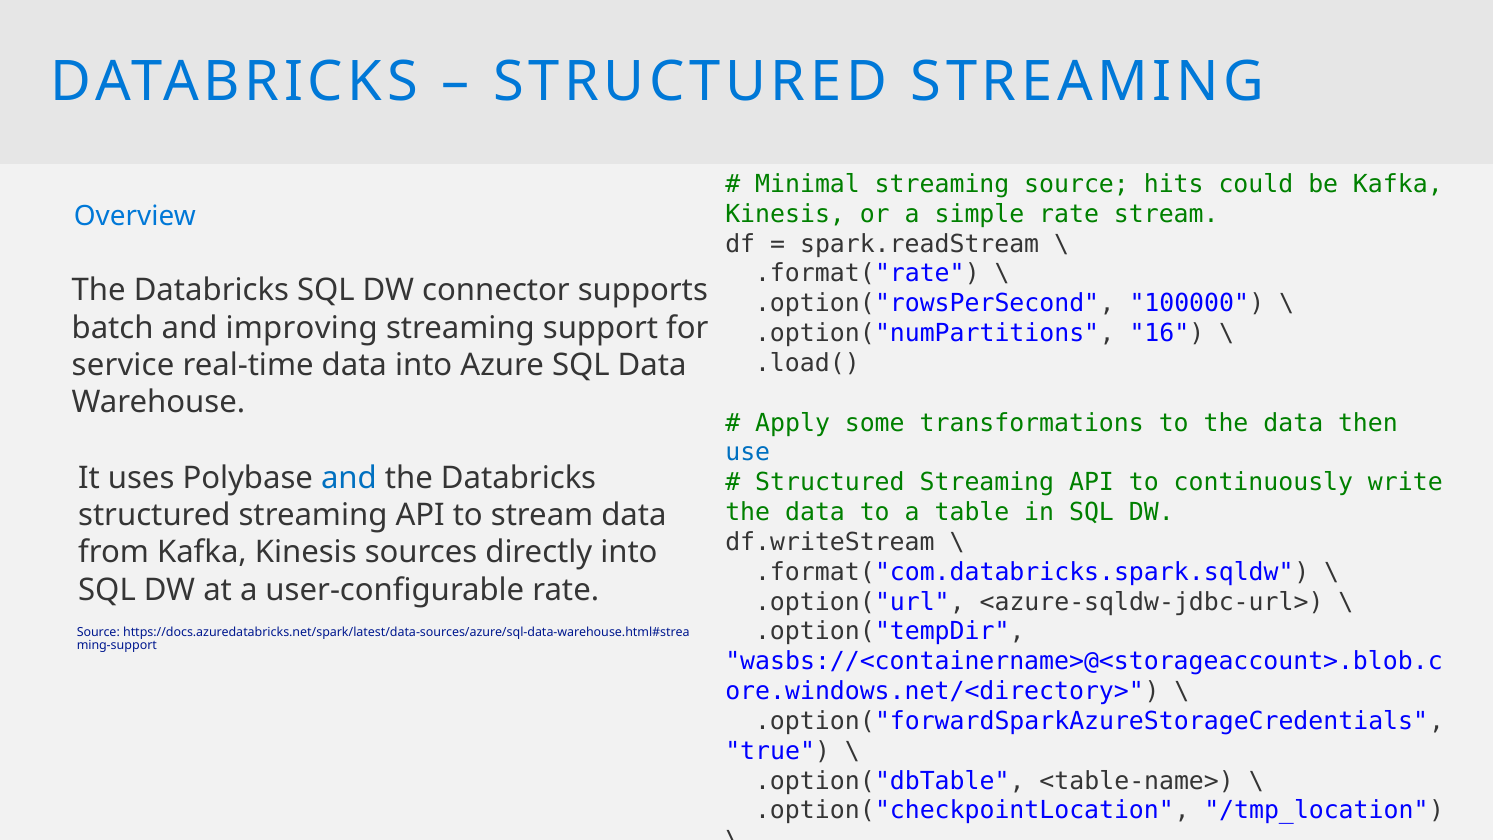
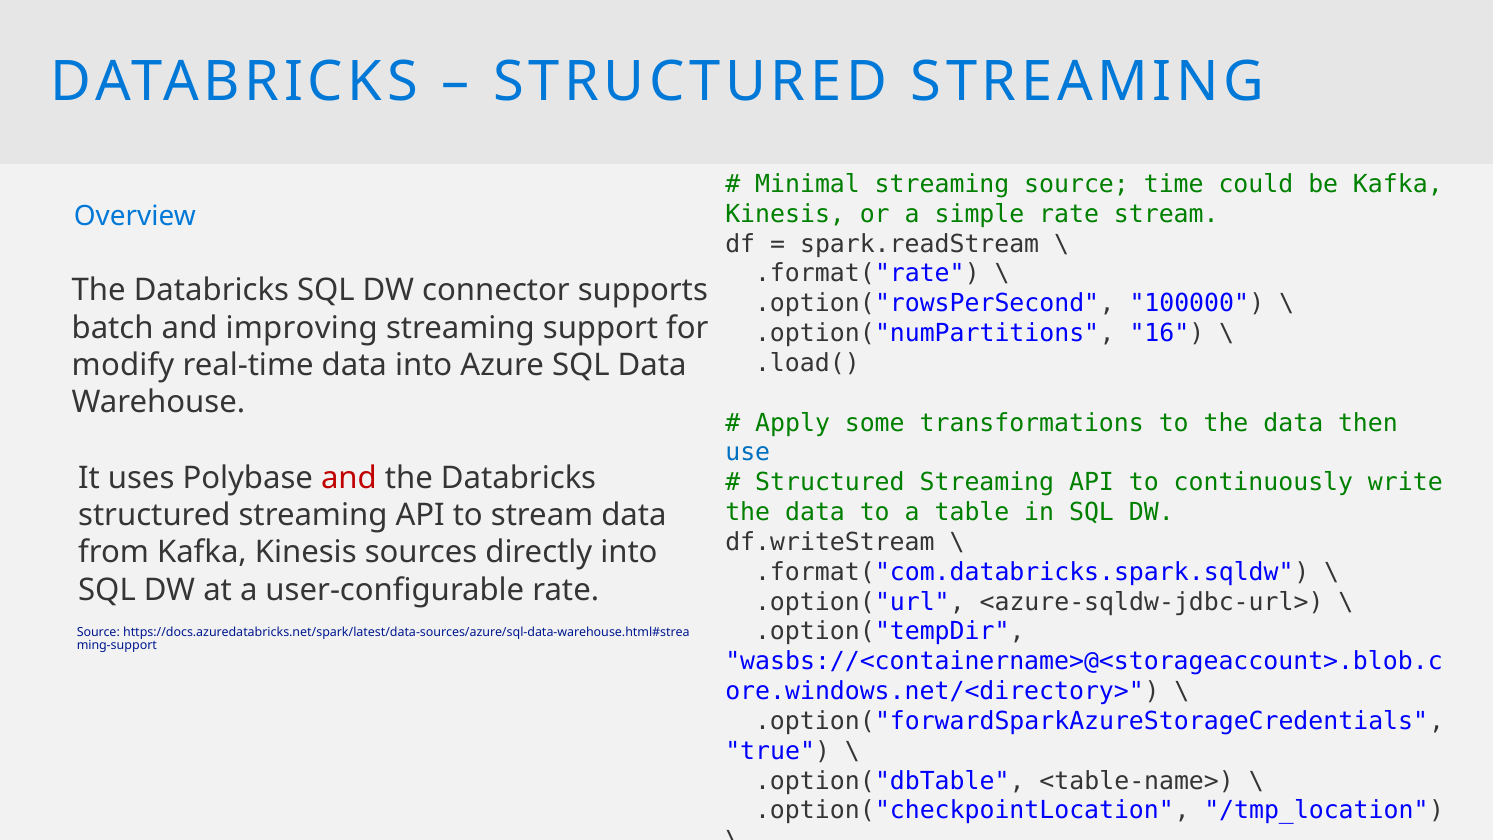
hits: hits -> time
service: service -> modify
and at (349, 478) colour: blue -> red
